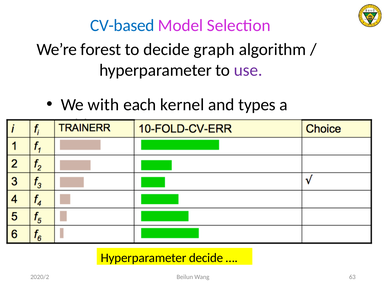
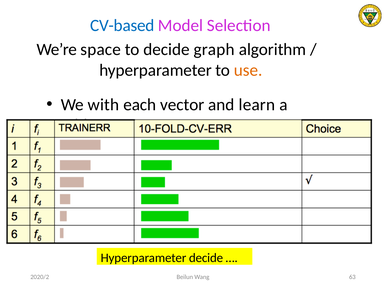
forest: forest -> space
use colour: purple -> orange
kernel: kernel -> vector
types: types -> learn
